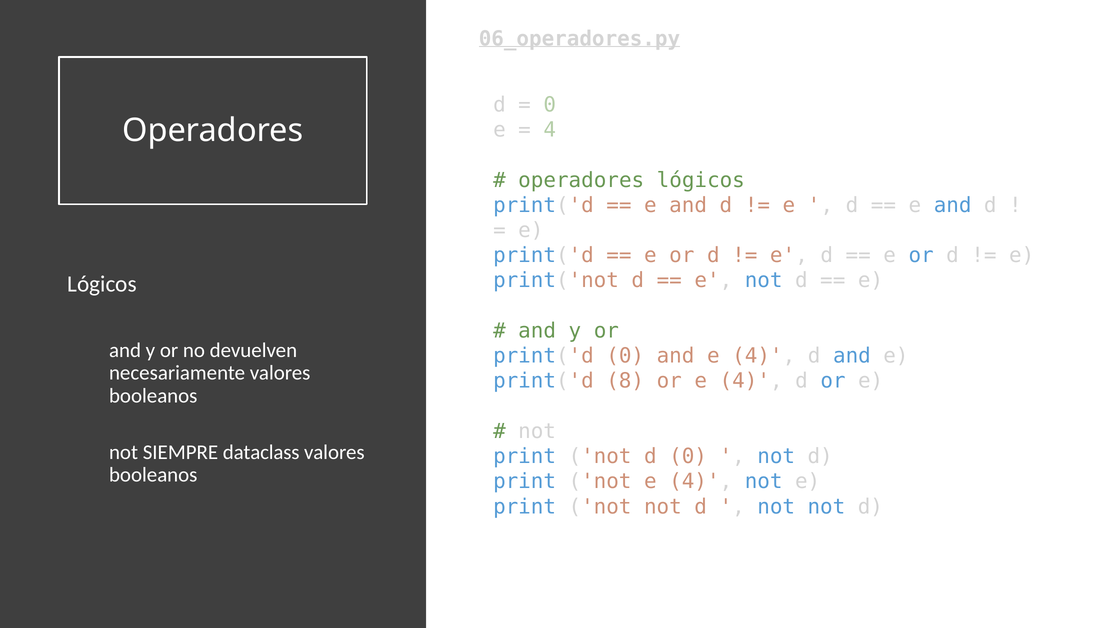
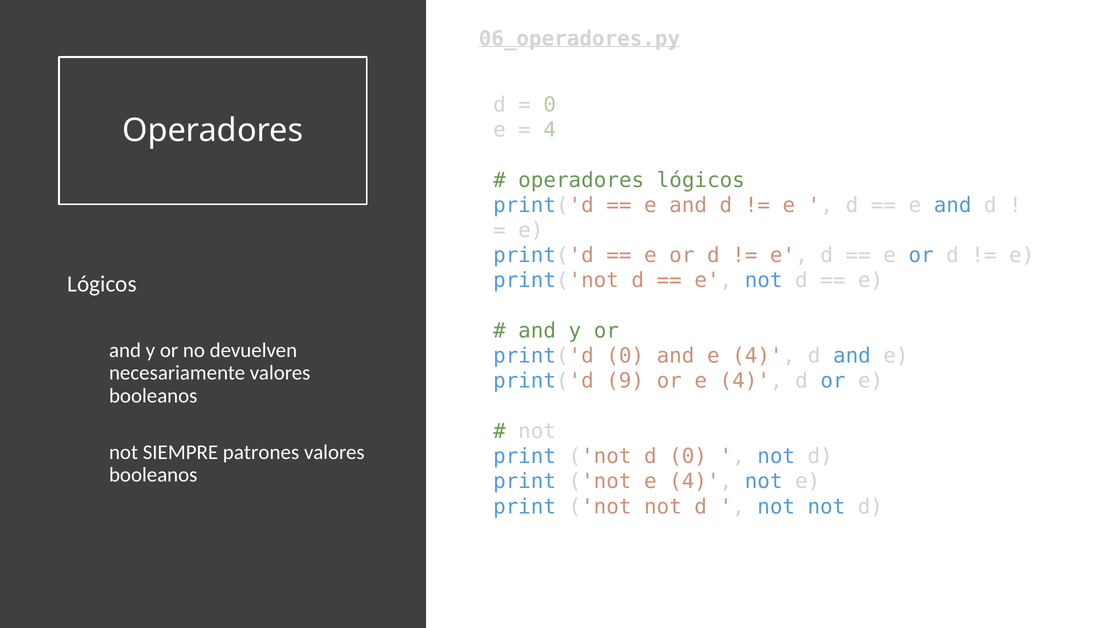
8: 8 -> 9
dataclass: dataclass -> patrones
